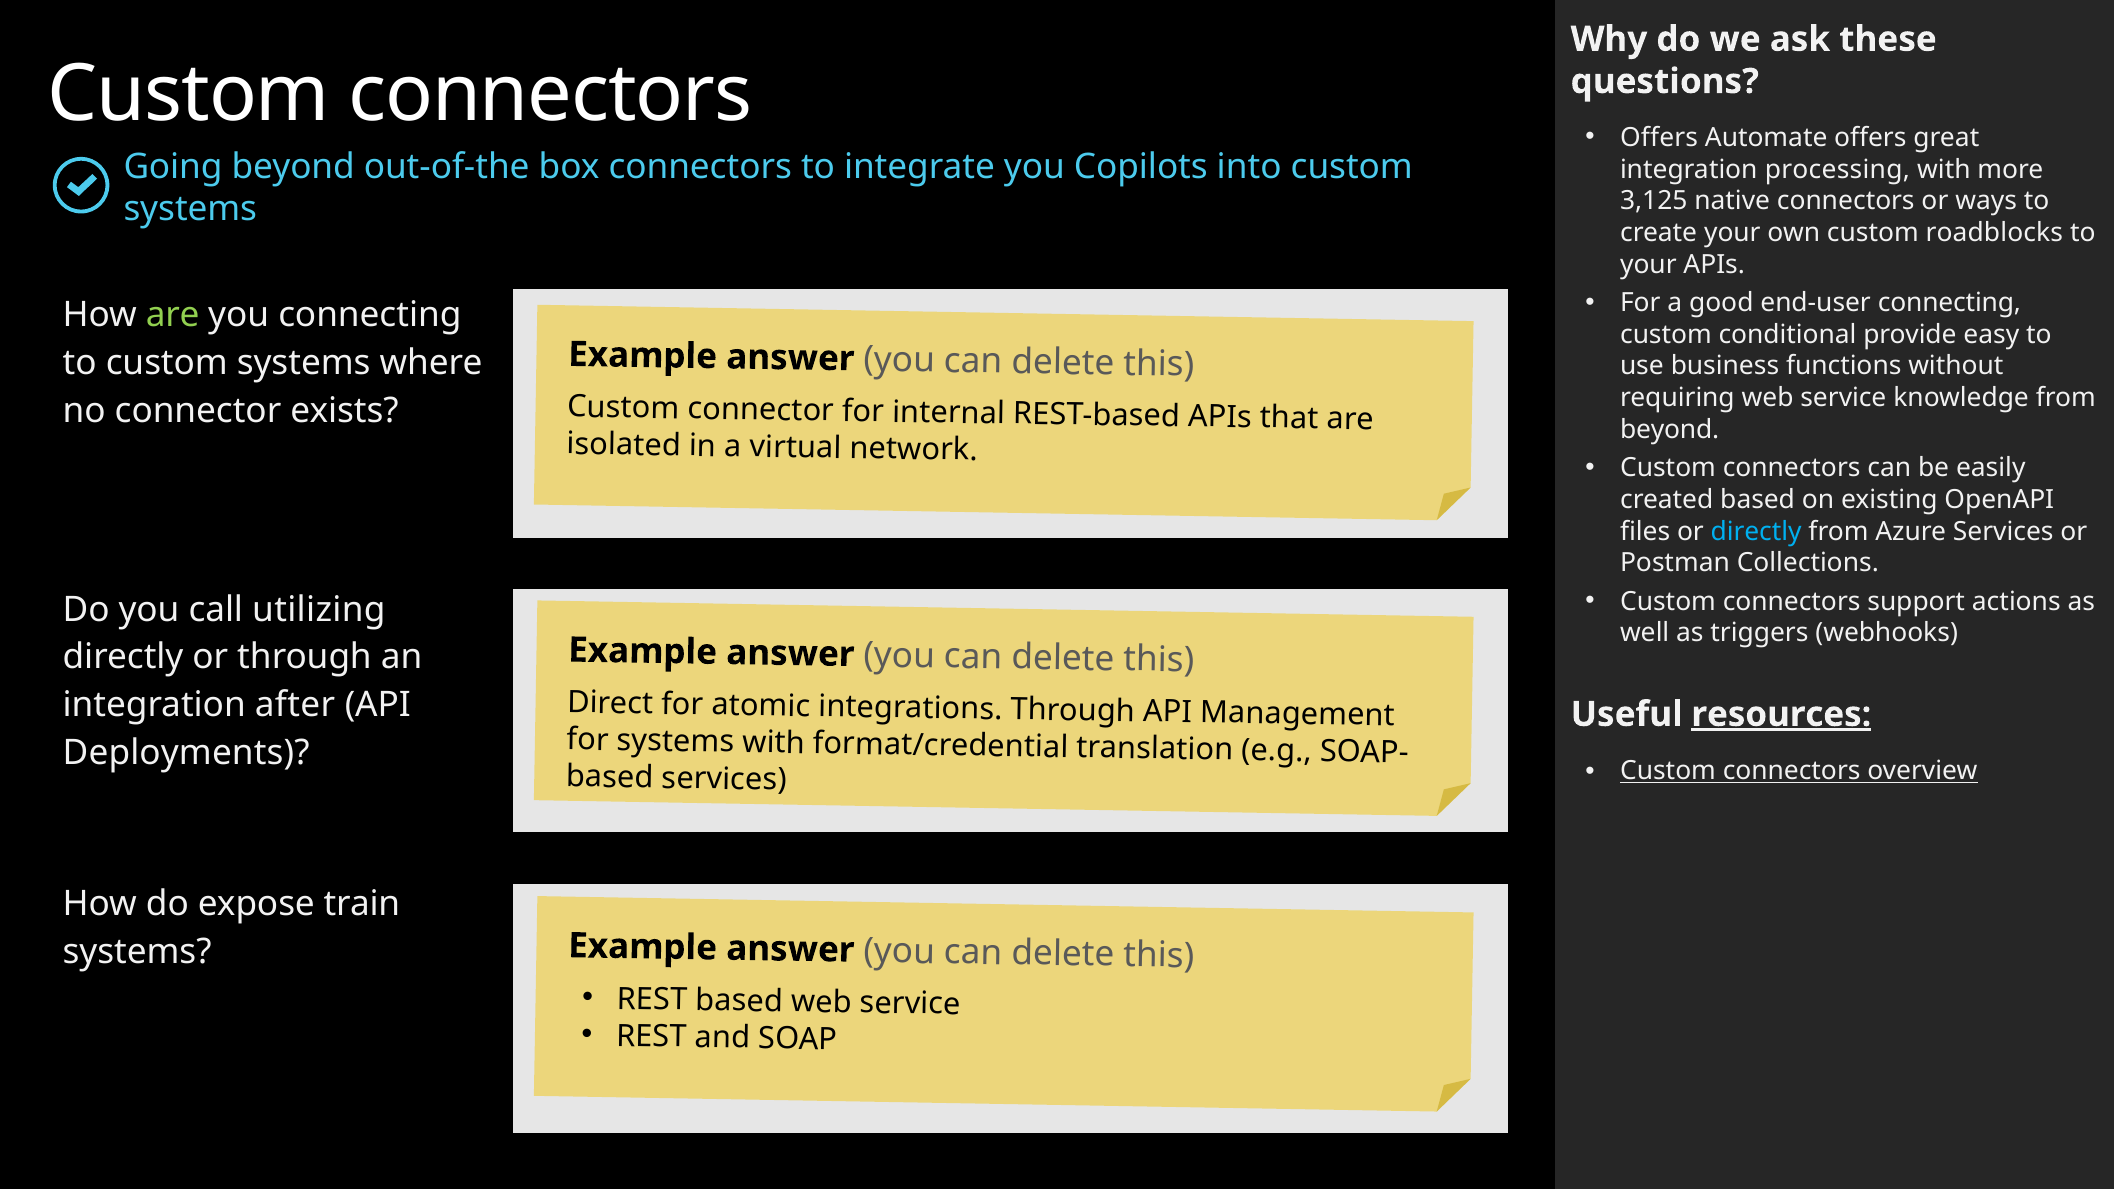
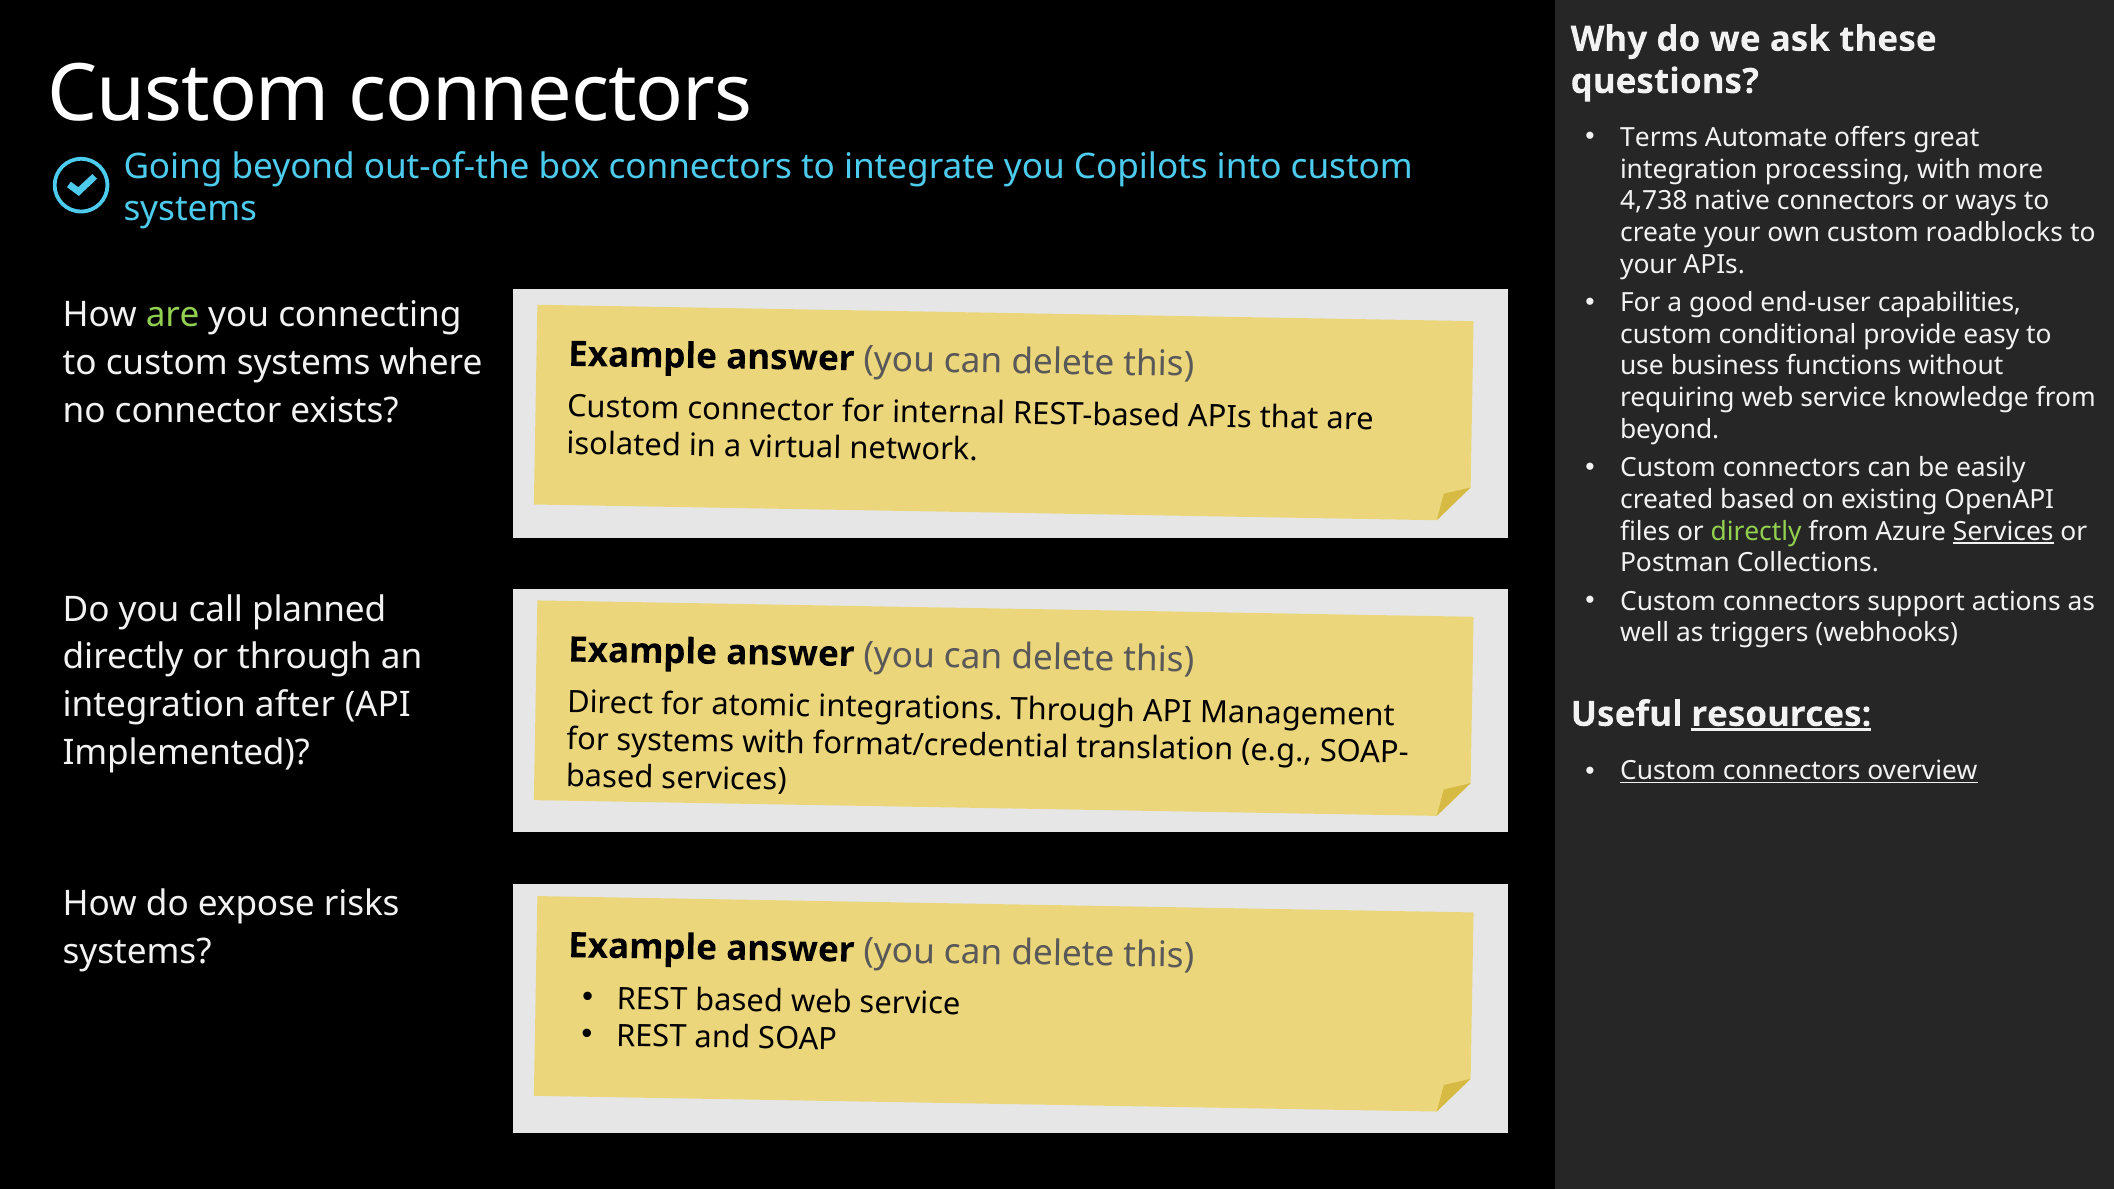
Offers at (1659, 138): Offers -> Terms
3,125: 3,125 -> 4,738
end-user connecting: connecting -> capabilities
directly at (1756, 531) colour: light blue -> light green
Services at (2003, 531) underline: none -> present
utilizing: utilizing -> planned
Deployments: Deployments -> Implemented
train: train -> risks
